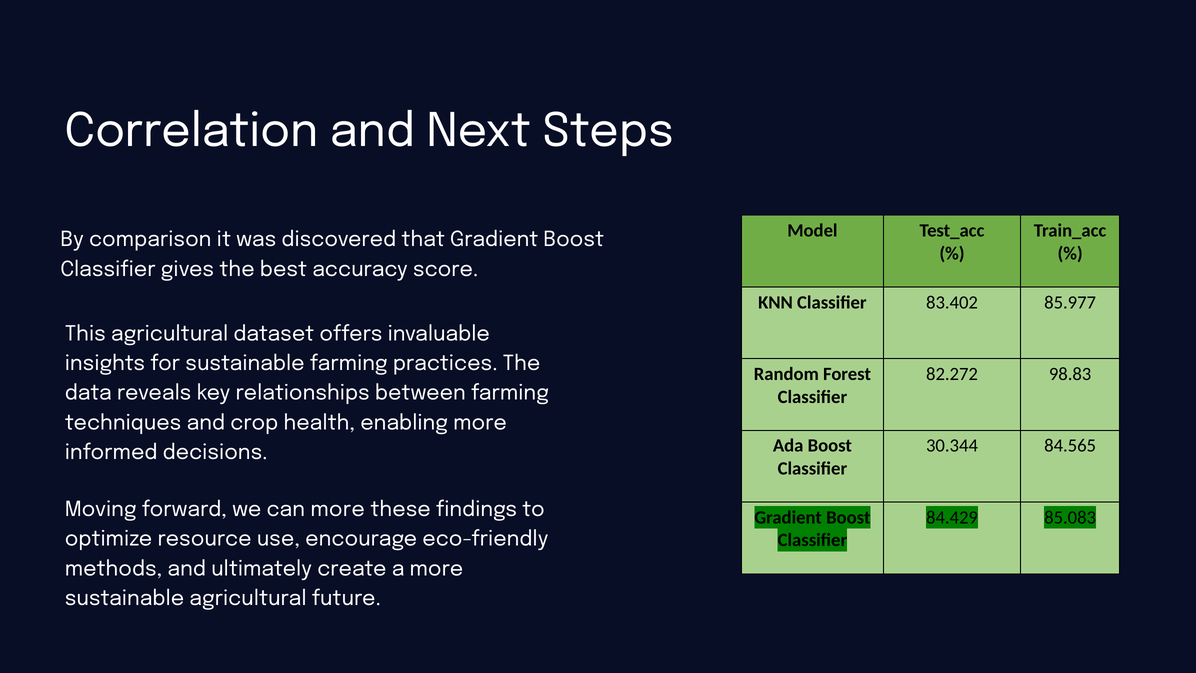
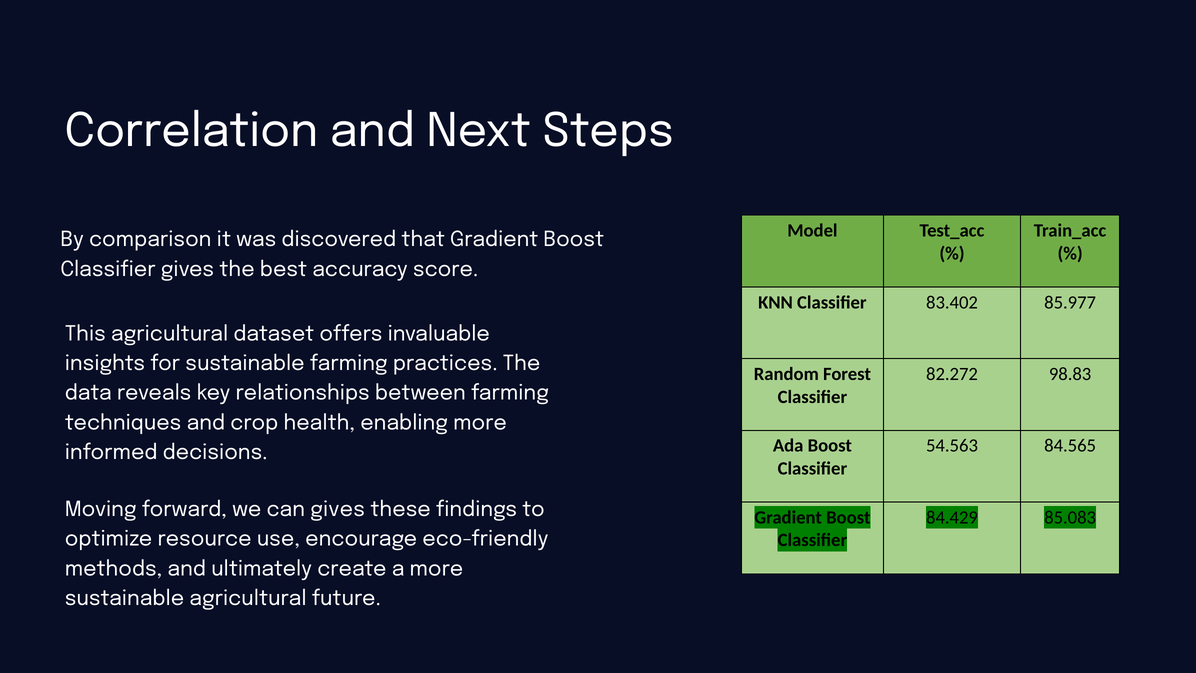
30.344: 30.344 -> 54.563
can more: more -> gives
